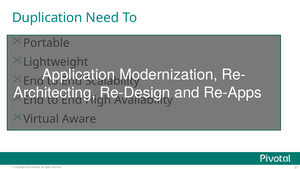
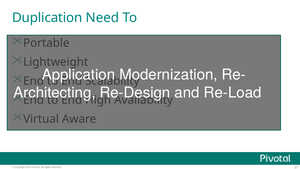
Re-Apps: Re-Apps -> Re-Load
